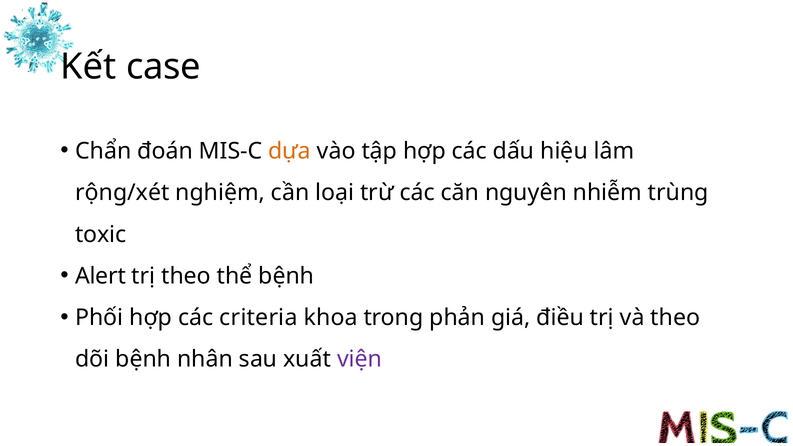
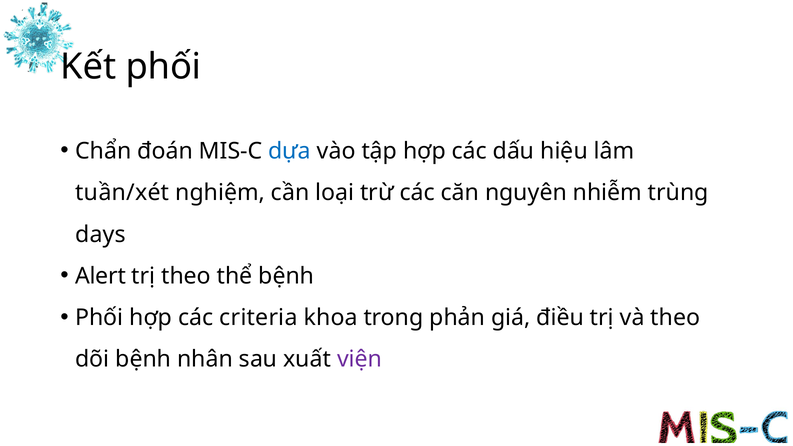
Kết case: case -> phối
dựa colour: orange -> blue
rộng/xét: rộng/xét -> tuần/xét
toxic: toxic -> days
